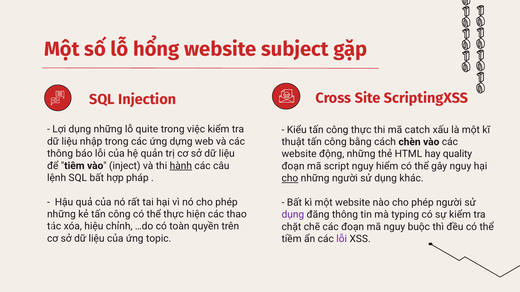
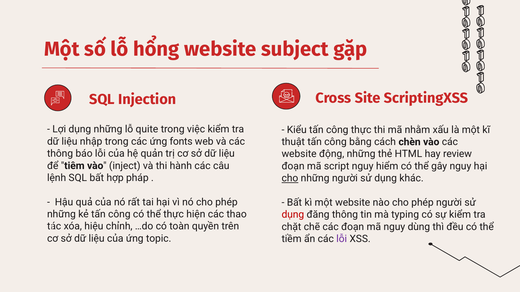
catch: catch -> nhằm
dựng: dựng -> fonts
quality: quality -> review
hành underline: present -> none
dụng at (293, 215) colour: purple -> red
buộc: buộc -> dùng
